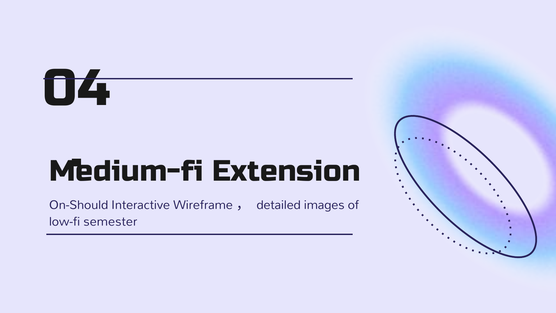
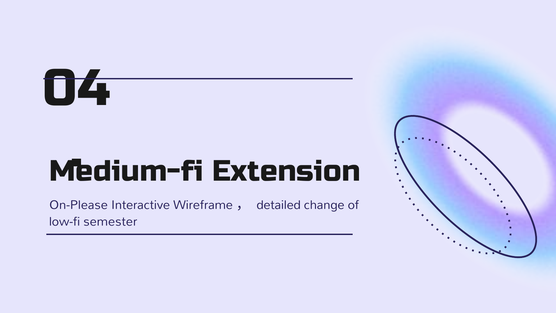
On-Should: On-Should -> On-Please
images: images -> change
